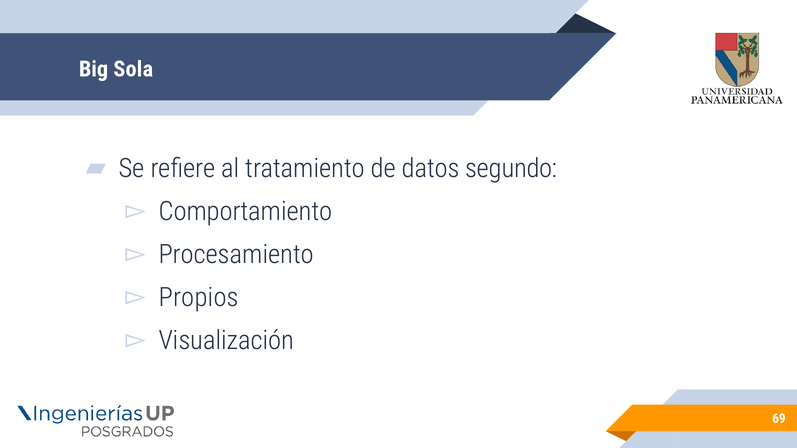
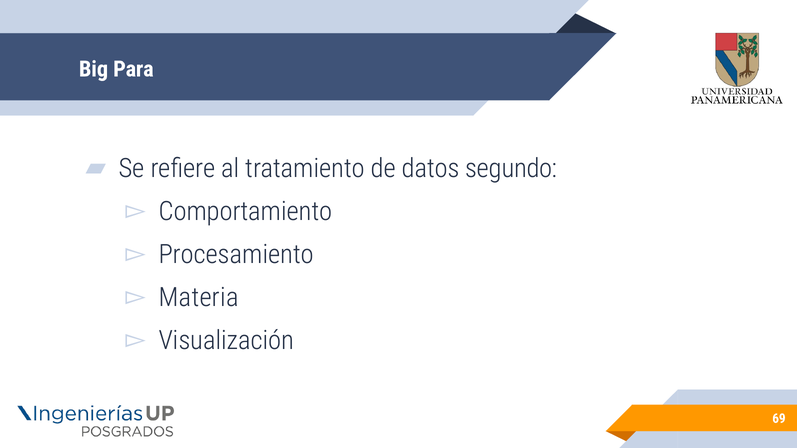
Sola: Sola -> Para
Propios: Propios -> Materia
